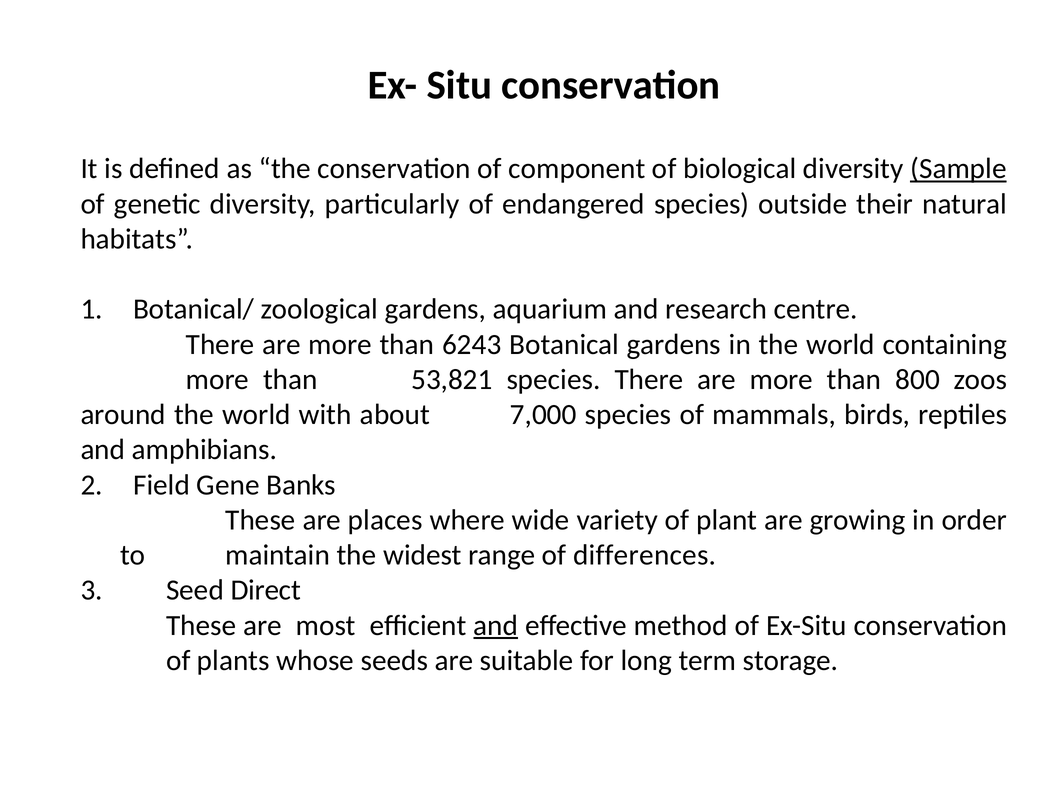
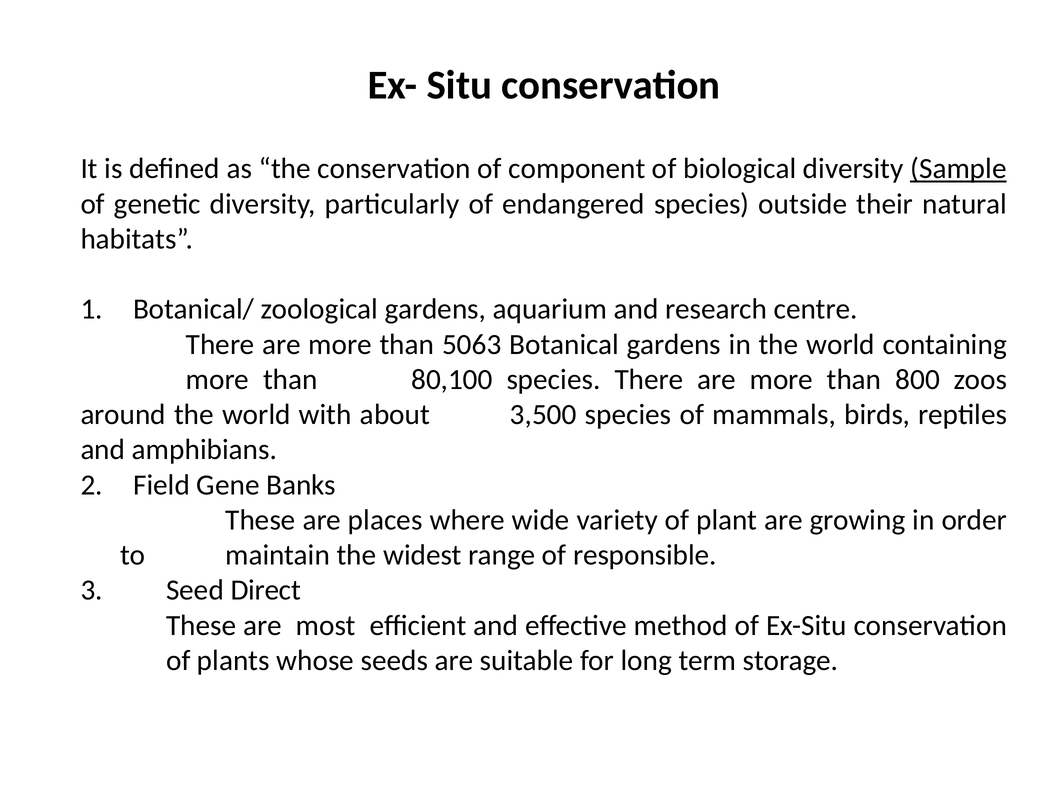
6243: 6243 -> 5063
53,821: 53,821 -> 80,100
7,000: 7,000 -> 3,500
differences: differences -> responsible
and at (496, 625) underline: present -> none
